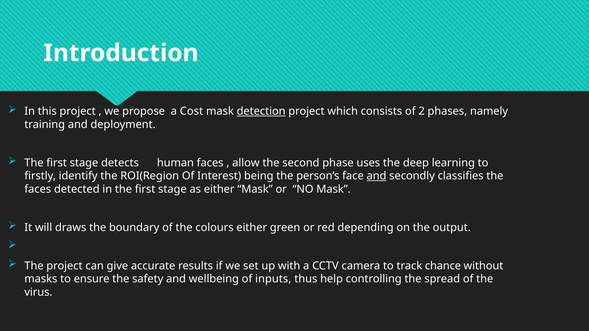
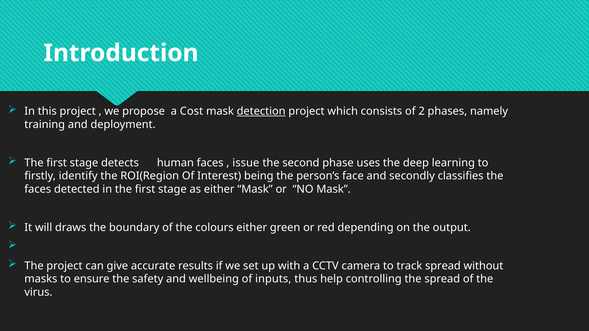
allow: allow -> issue
and at (376, 176) underline: present -> none
track chance: chance -> spread
